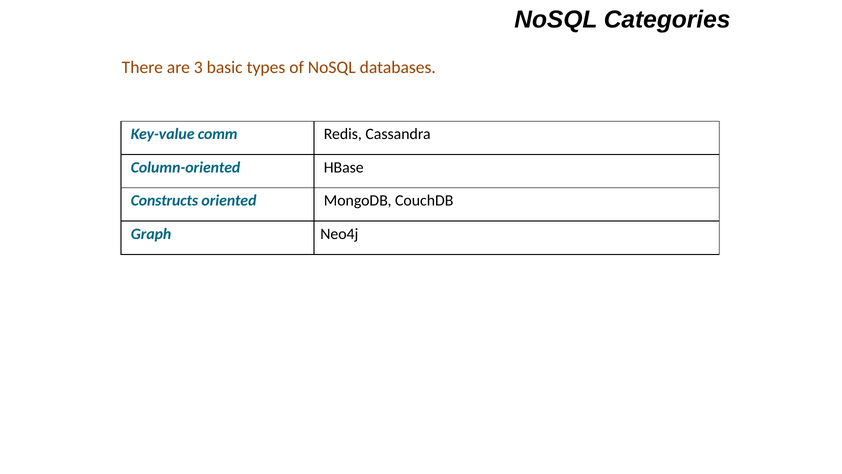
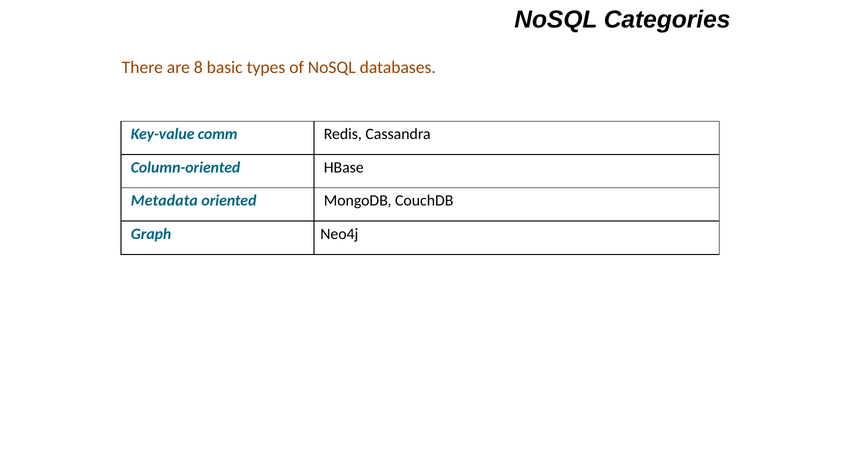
3: 3 -> 8
Constructs: Constructs -> Metadata
